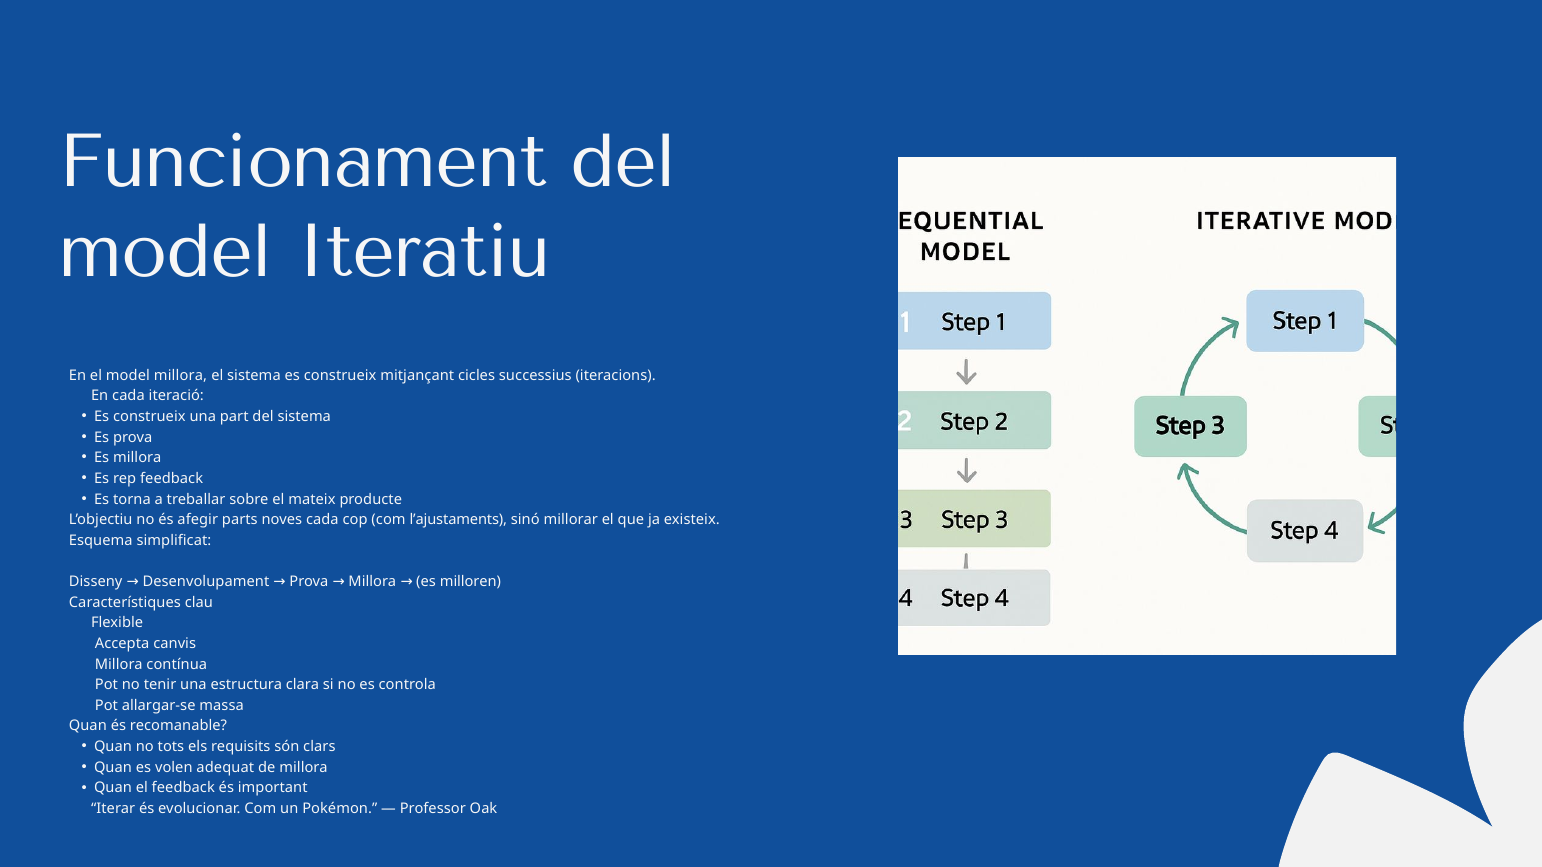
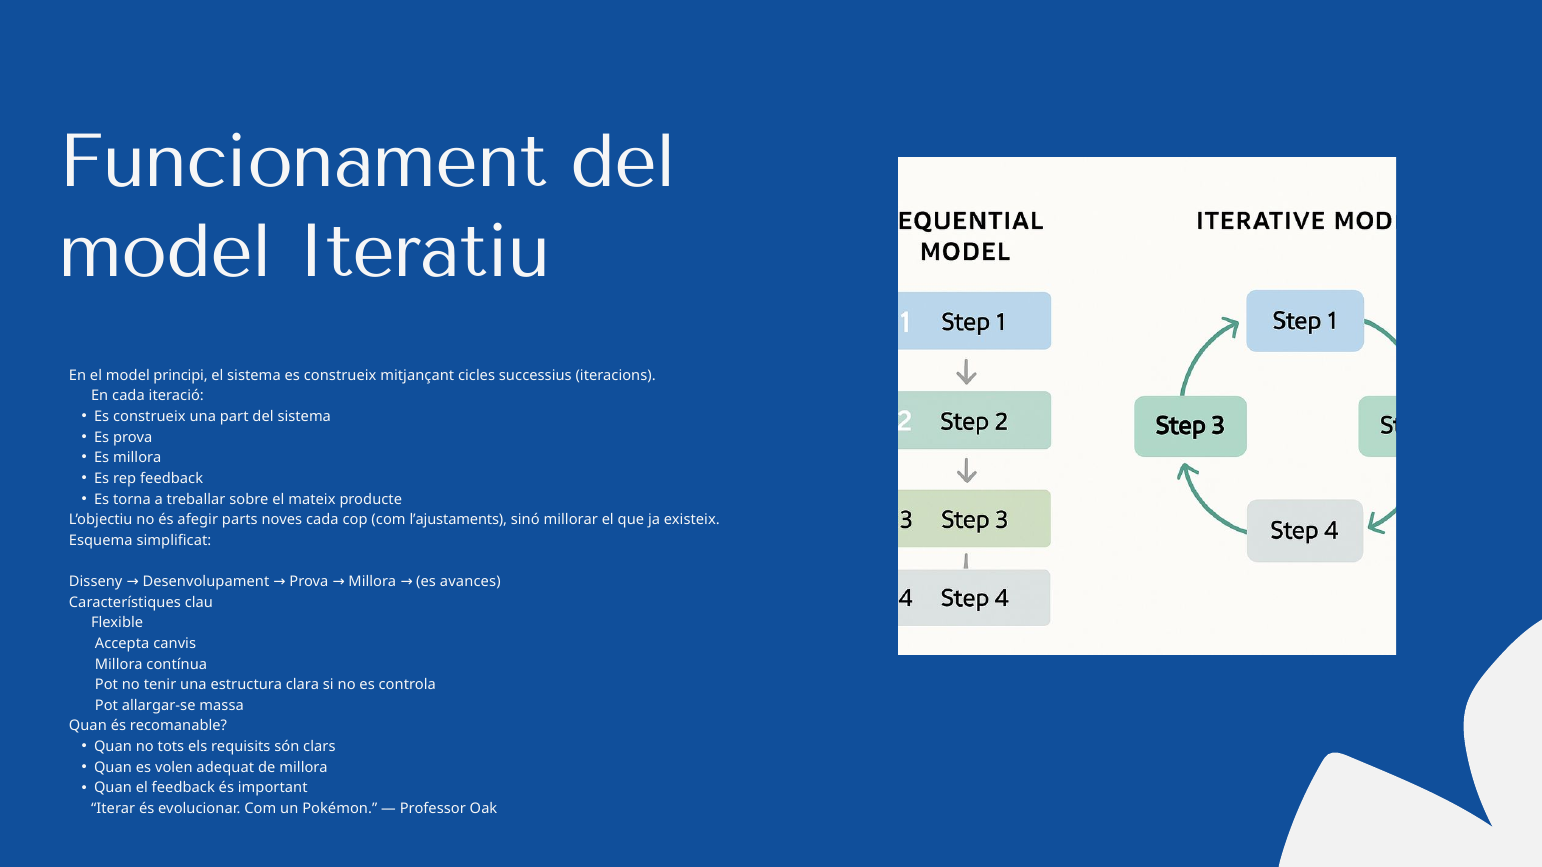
model millora: millora -> principi
milloren: milloren -> avances
